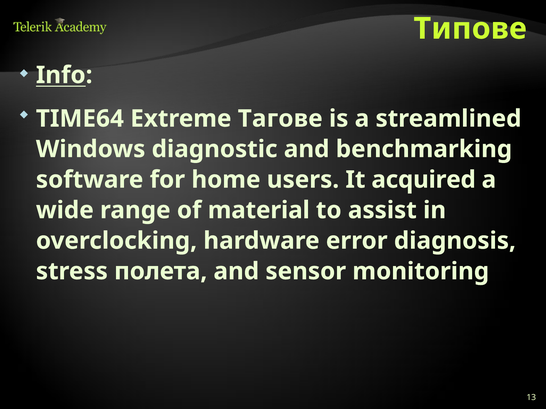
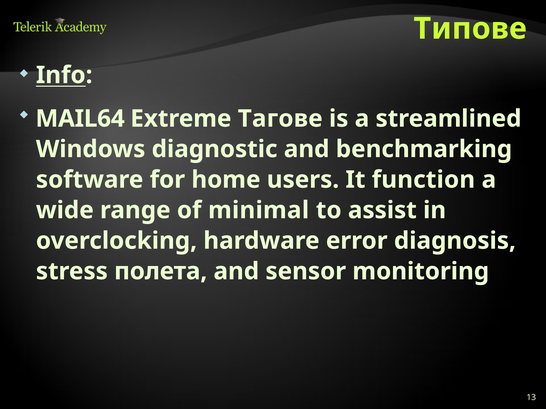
TIME64: TIME64 -> MAIL64
acquired: acquired -> function
material: material -> minimal
